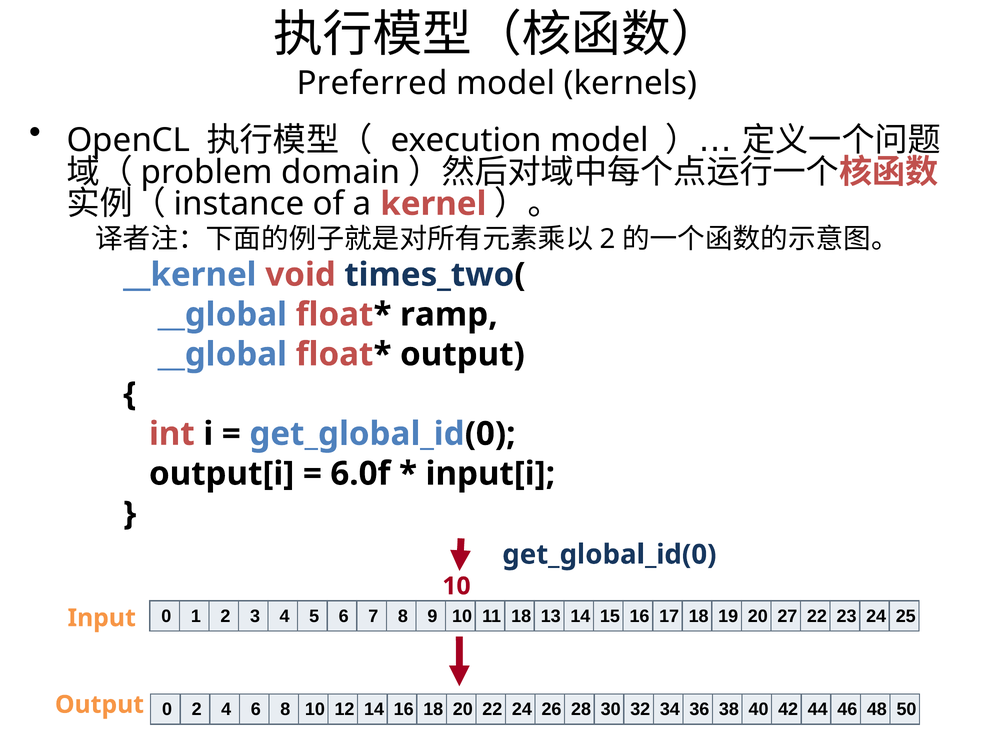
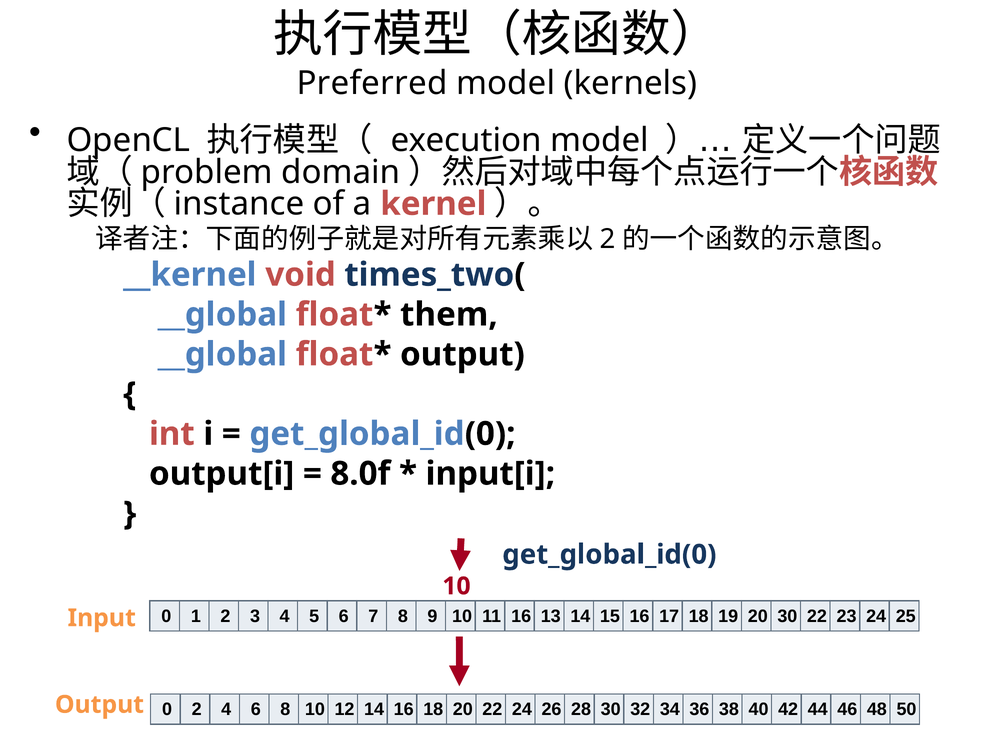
ramp: ramp -> them
6.0f: 6.0f -> 8.0f
11 18: 18 -> 16
20 27: 27 -> 30
